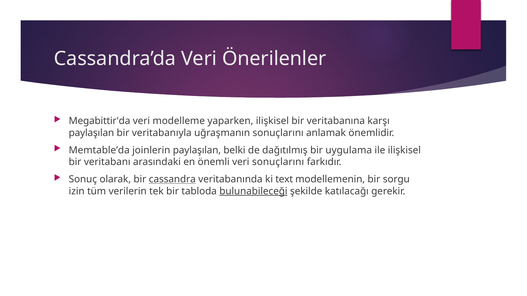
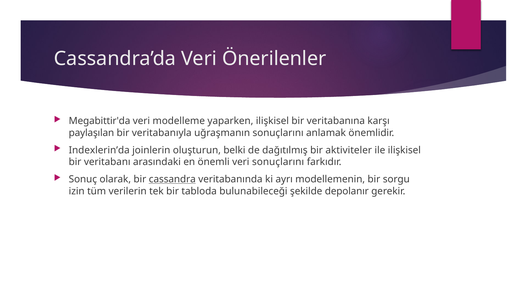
Memtable’da: Memtable’da -> Indexlerin’da
joinlerin paylaşılan: paylaşılan -> oluşturun
uygulama: uygulama -> aktiviteler
text: text -> ayrı
bulunabileceği underline: present -> none
katılacağı: katılacağı -> depolanır
